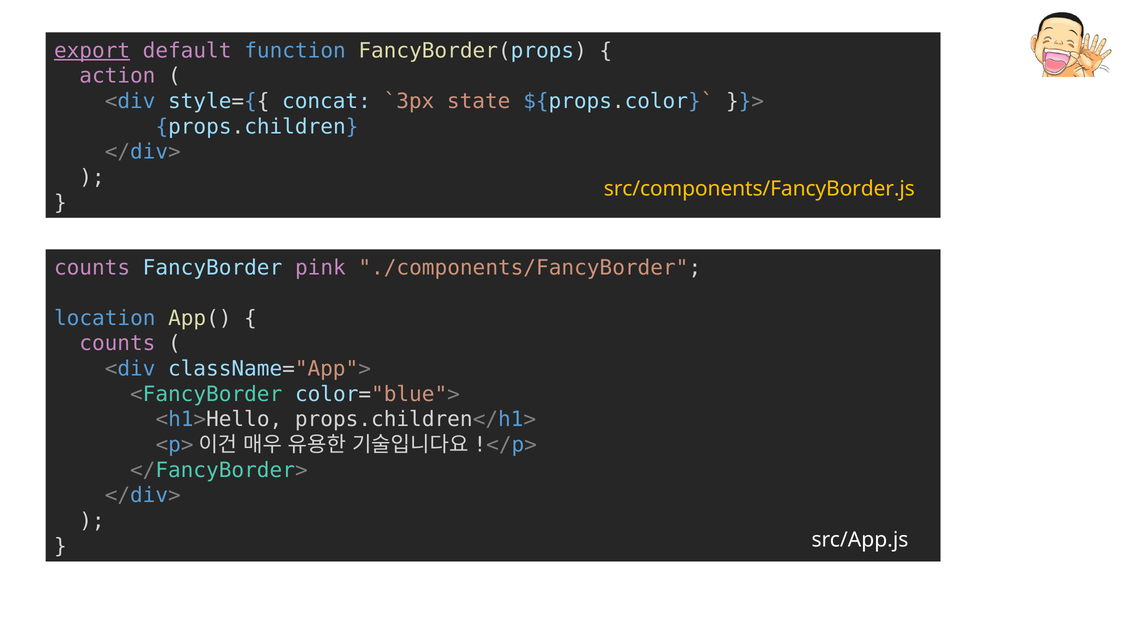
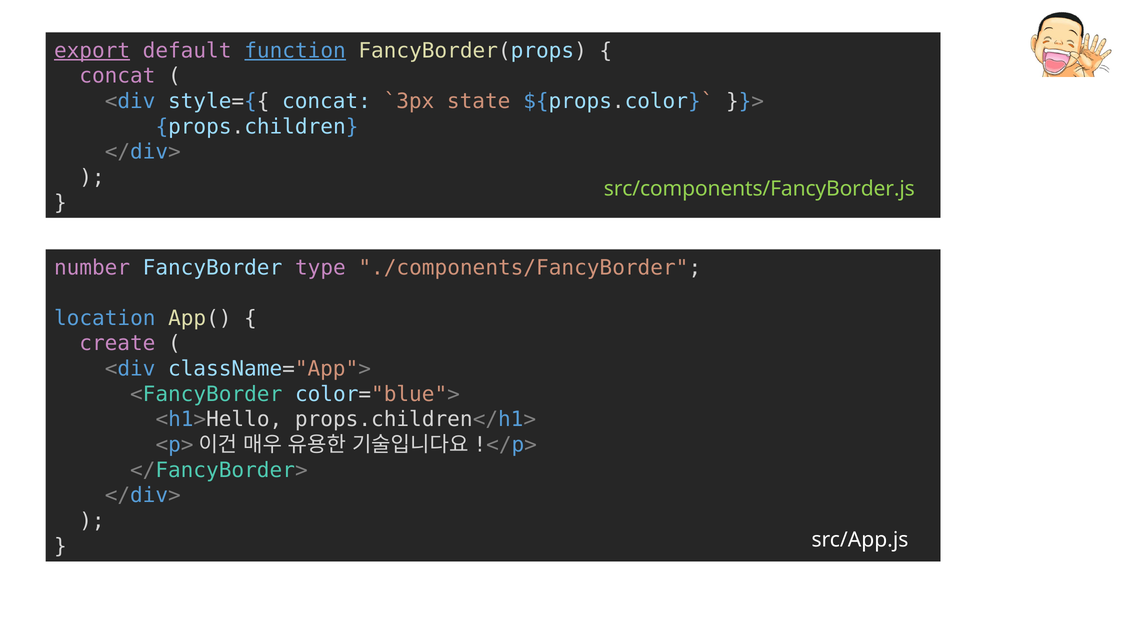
function underline: none -> present
action at (117, 76): action -> concat
src/components/FancyBorder.js colour: yellow -> light green
counts at (92, 267): counts -> number
pink: pink -> type
counts at (117, 343): counts -> create
